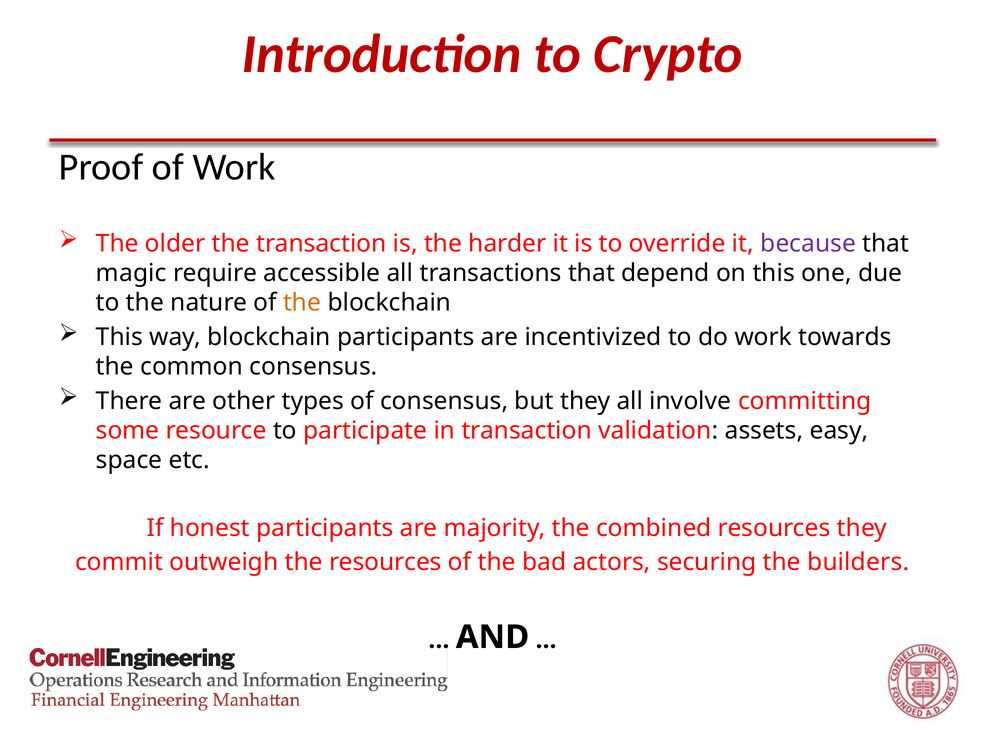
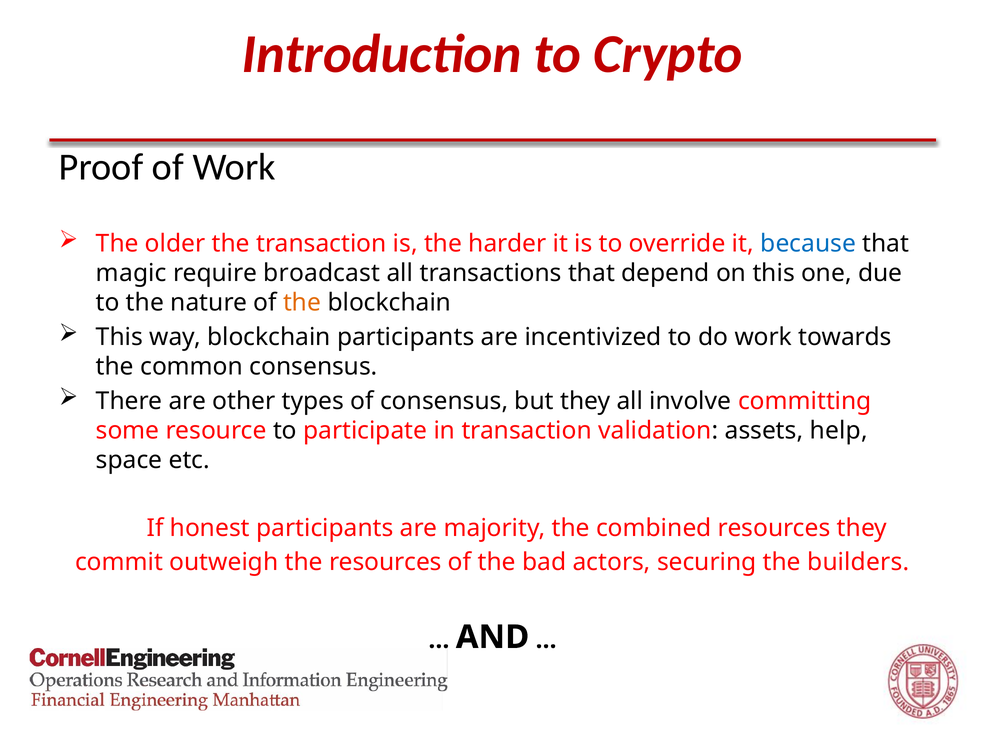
because colour: purple -> blue
accessible: accessible -> broadcast
easy: easy -> help
